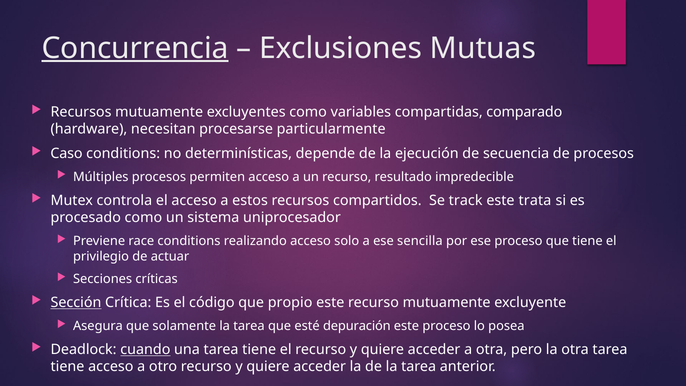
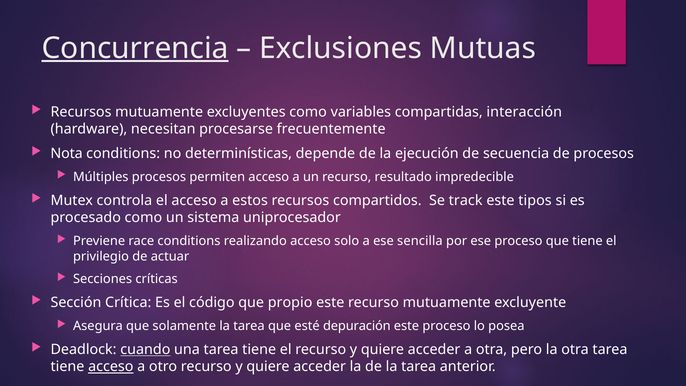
comparado: comparado -> interacción
particularmente: particularmente -> frecuentemente
Caso: Caso -> Nota
trata: trata -> tipos
Sección underline: present -> none
acceso at (111, 367) underline: none -> present
